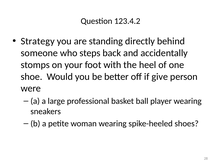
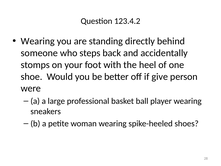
Strategy at (38, 41): Strategy -> Wearing
